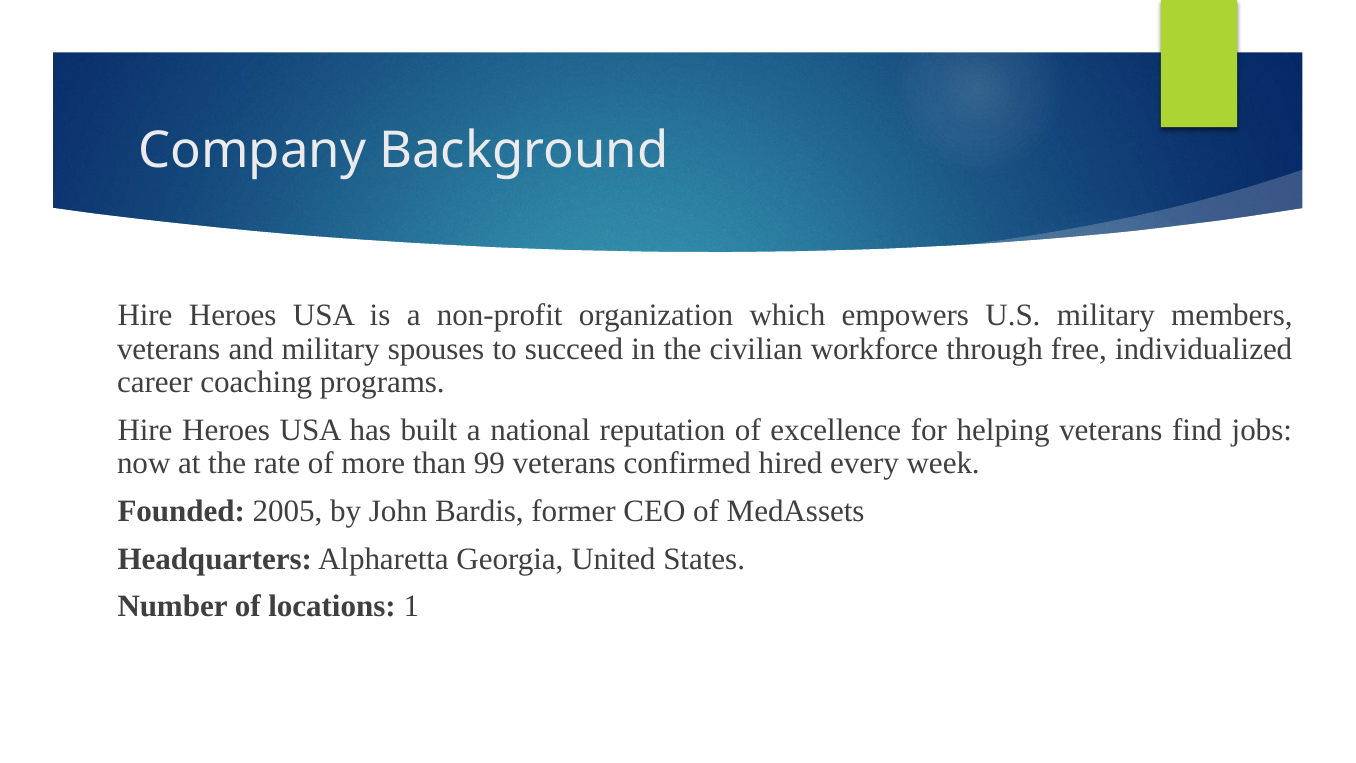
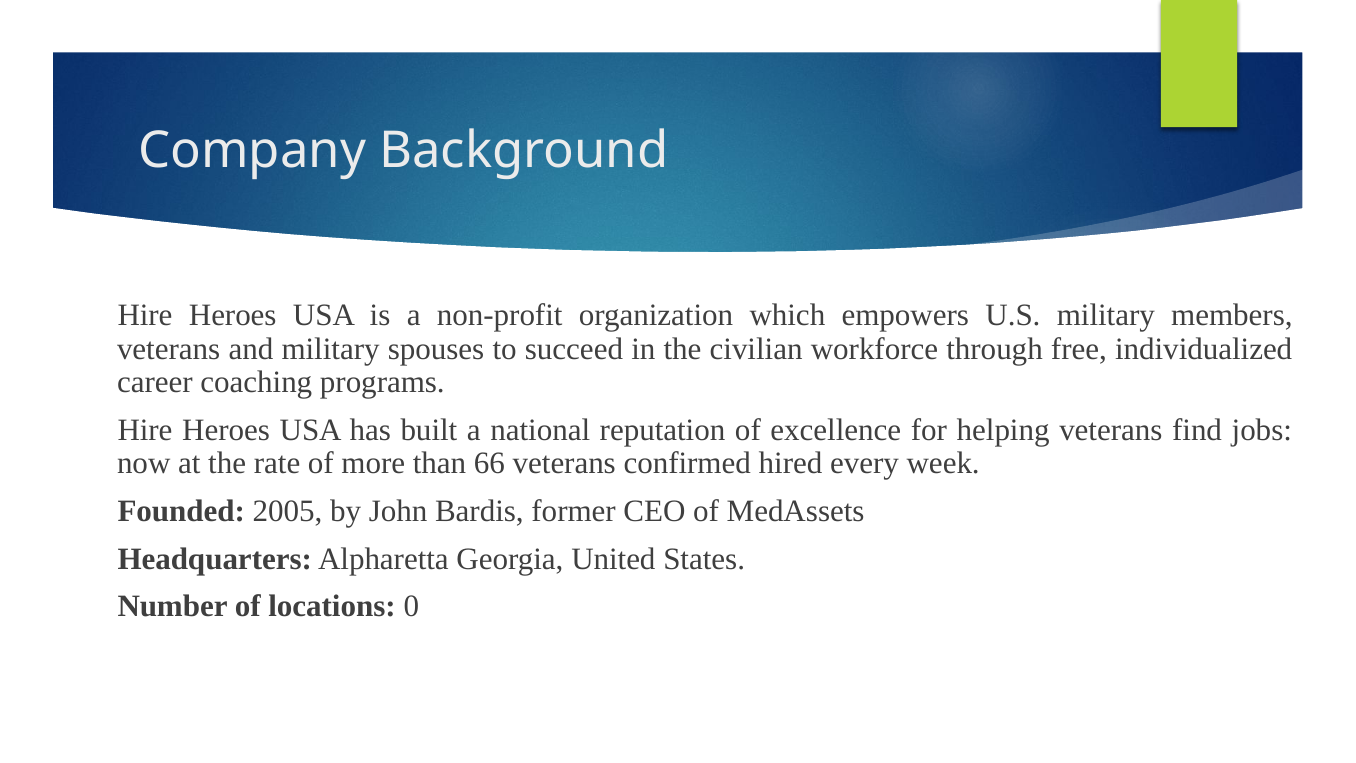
99: 99 -> 66
1: 1 -> 0
